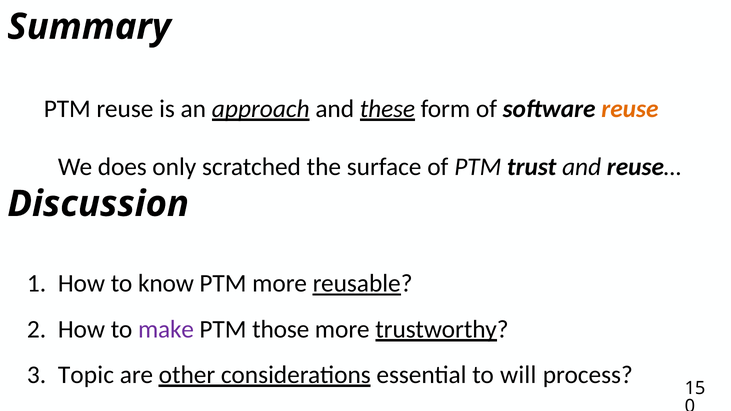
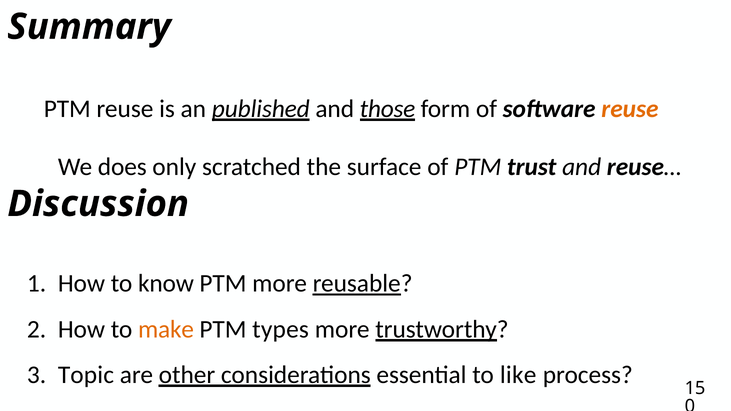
approach: approach -> published
these: these -> those
make colour: purple -> orange
those: those -> types
will: will -> like
